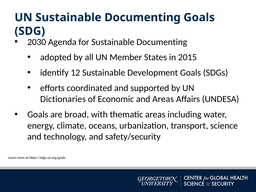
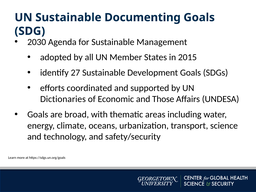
for Sustainable Documenting: Documenting -> Management
12: 12 -> 27
and Areas: Areas -> Those
